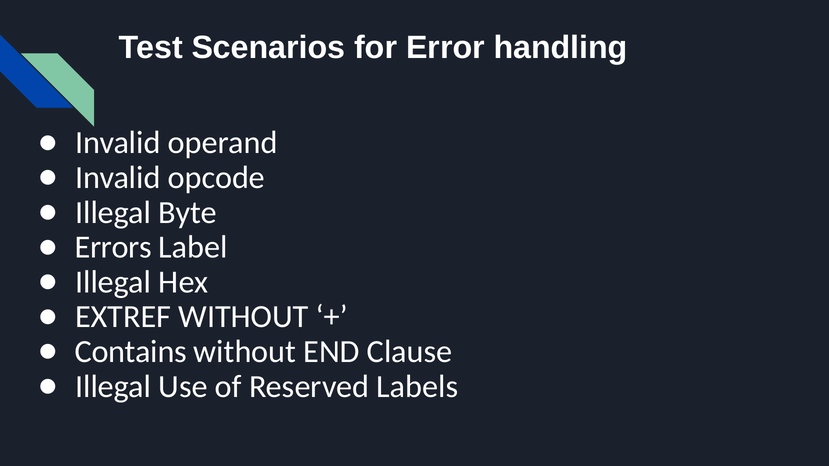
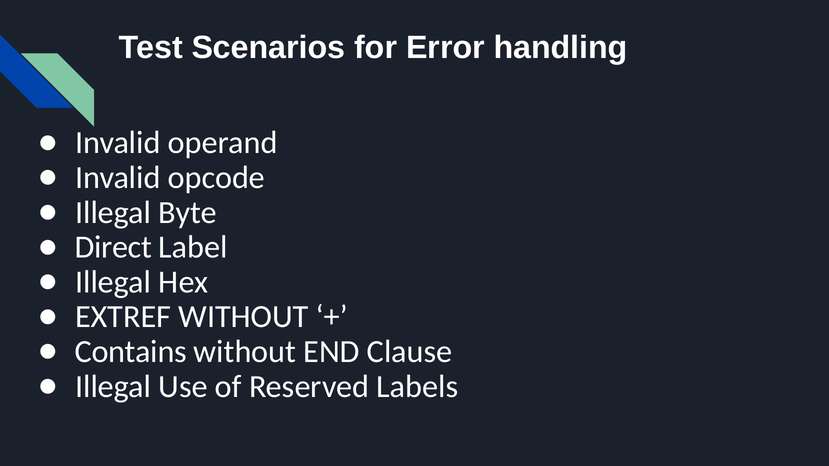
Errors: Errors -> Direct
